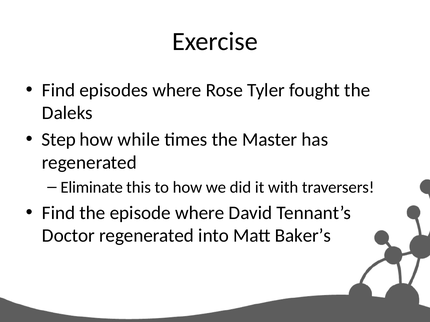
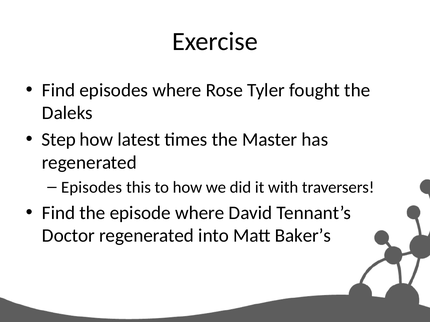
while: while -> latest
Eliminate at (92, 188): Eliminate -> Episodes
